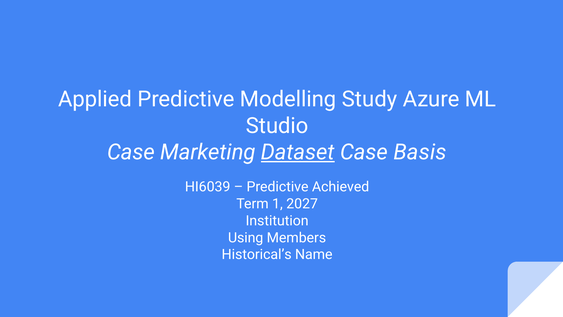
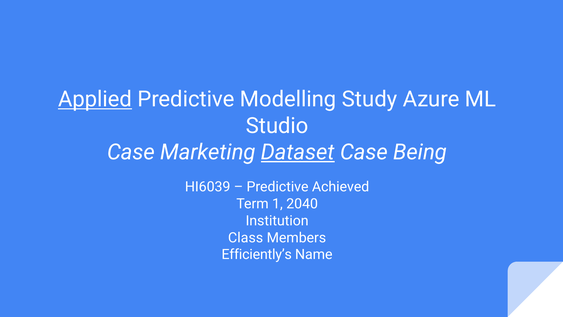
Applied underline: none -> present
Basis: Basis -> Being
2027: 2027 -> 2040
Using: Using -> Class
Historical’s: Historical’s -> Efficiently’s
